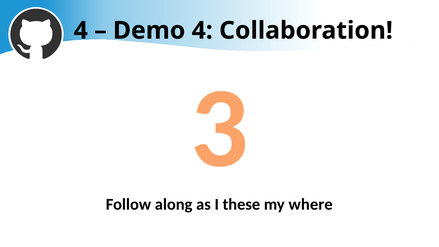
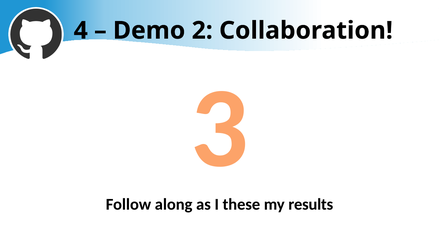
Demo 4: 4 -> 2
where: where -> results
